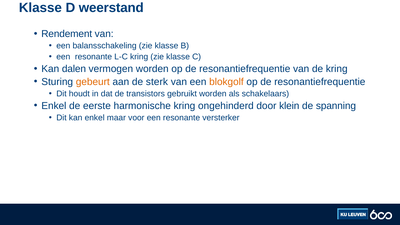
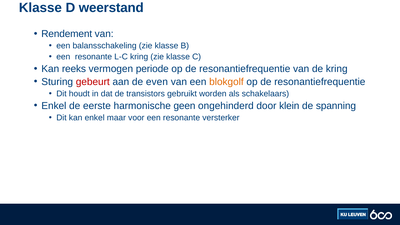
dalen: dalen -> reeks
vermogen worden: worden -> periode
gebeurt colour: orange -> red
sterk: sterk -> even
harmonische kring: kring -> geen
